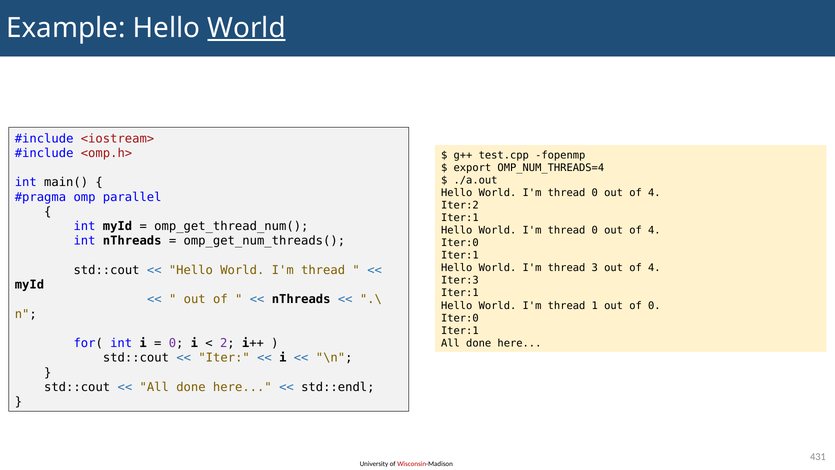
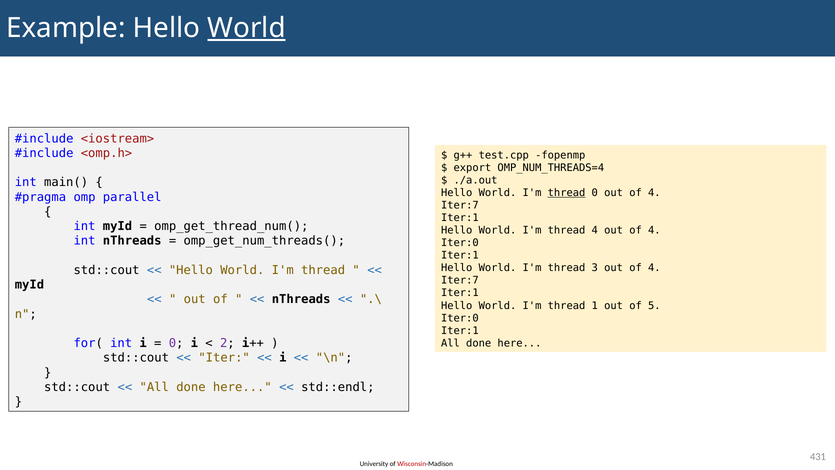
thread at (567, 193) underline: none -> present
Iter:2 at (460, 205): Iter:2 -> Iter:7
0 at (595, 230): 0 -> 4
Iter:3 at (460, 280): Iter:3 -> Iter:7
of 0: 0 -> 5
